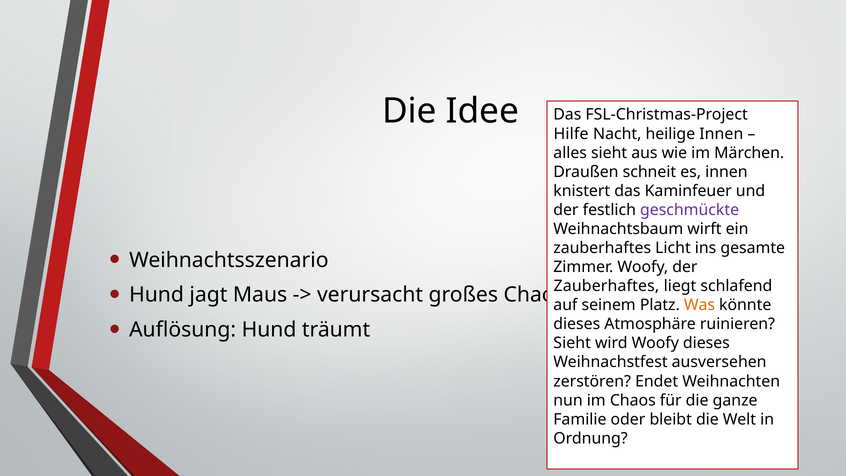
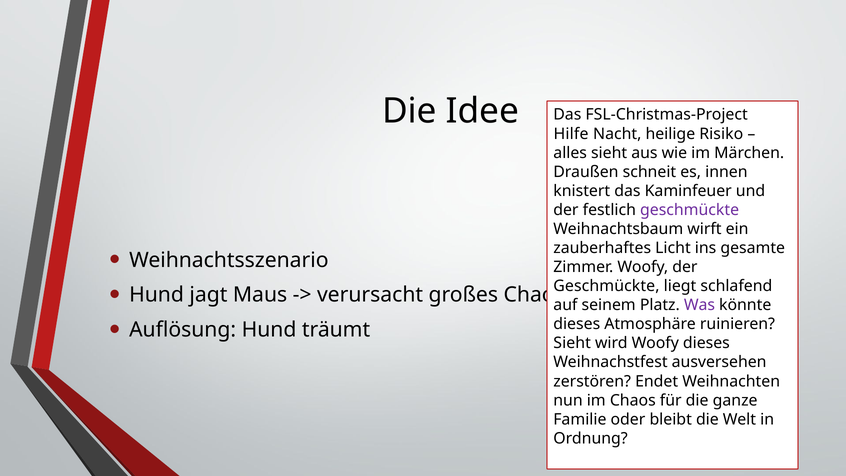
heilige Innen: Innen -> Risiko
Zauberhaftes at (606, 286): Zauberhaftes -> Geschmückte
Was colour: orange -> purple
